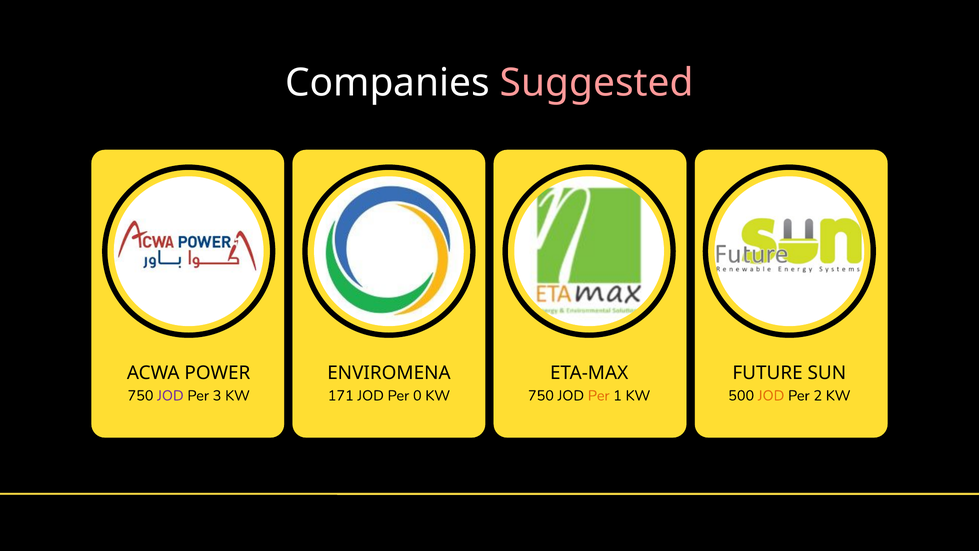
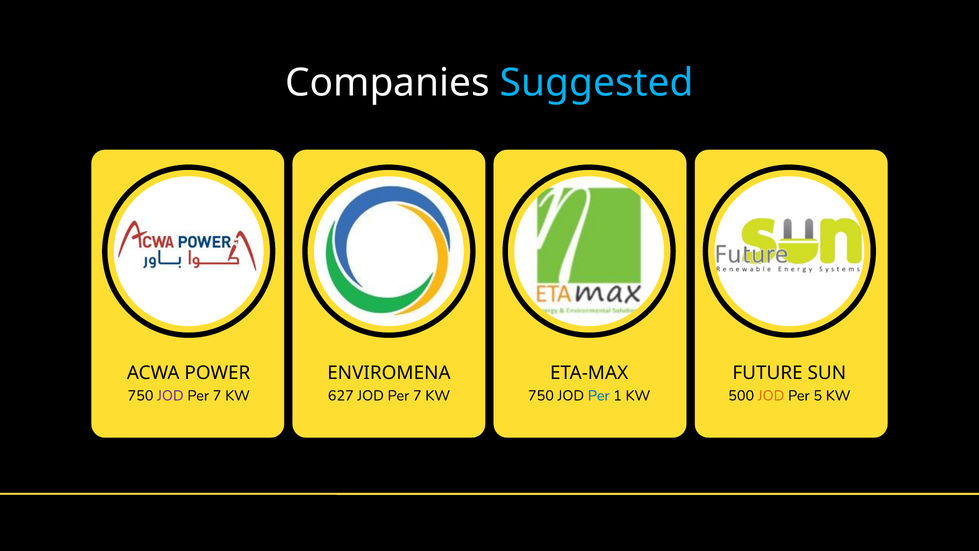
Suggested colour: pink -> light blue
3 at (217, 395): 3 -> 7
171: 171 -> 627
0 at (417, 395): 0 -> 7
Per at (599, 395) colour: orange -> blue
2: 2 -> 5
